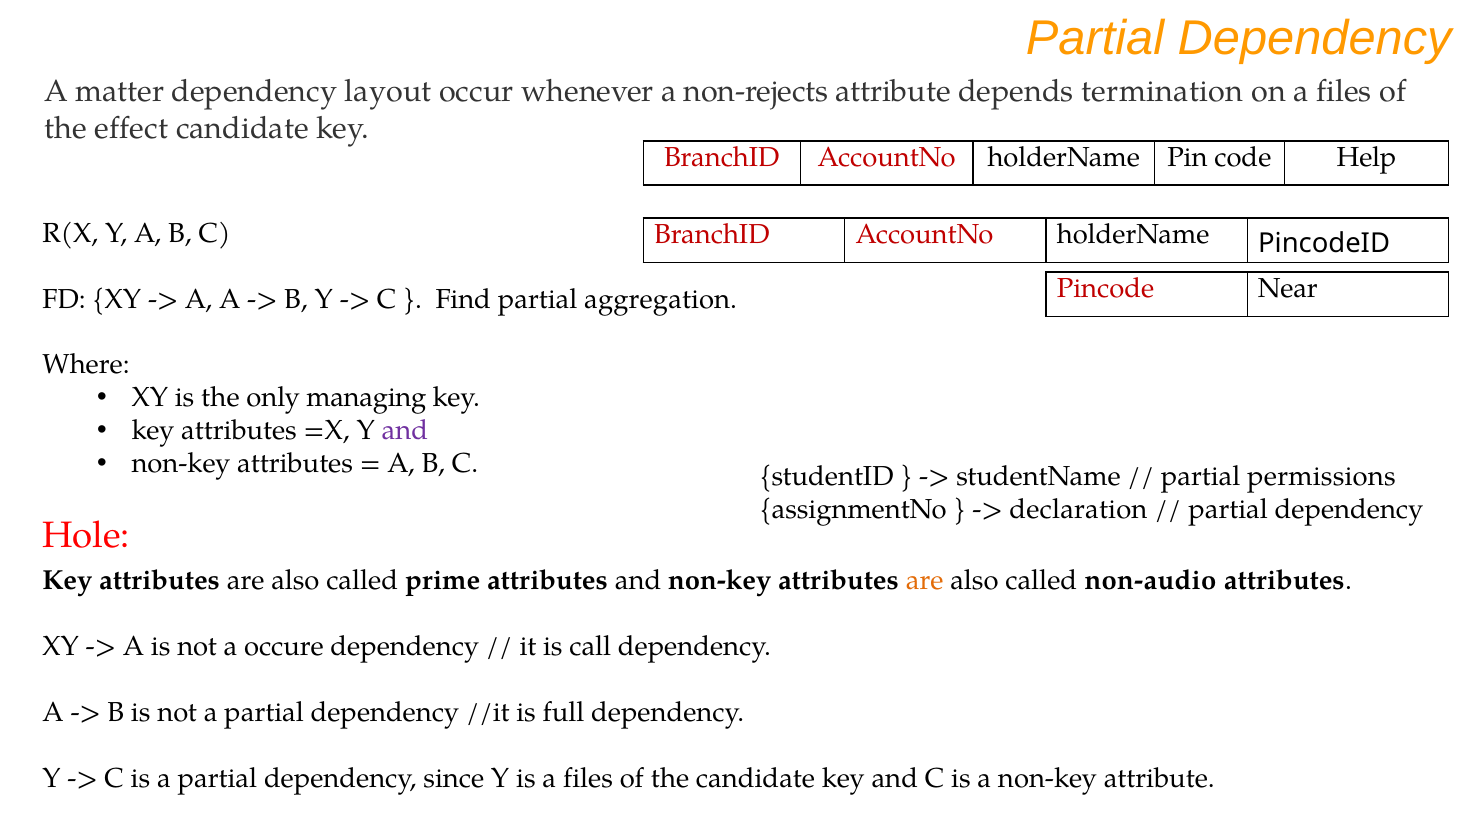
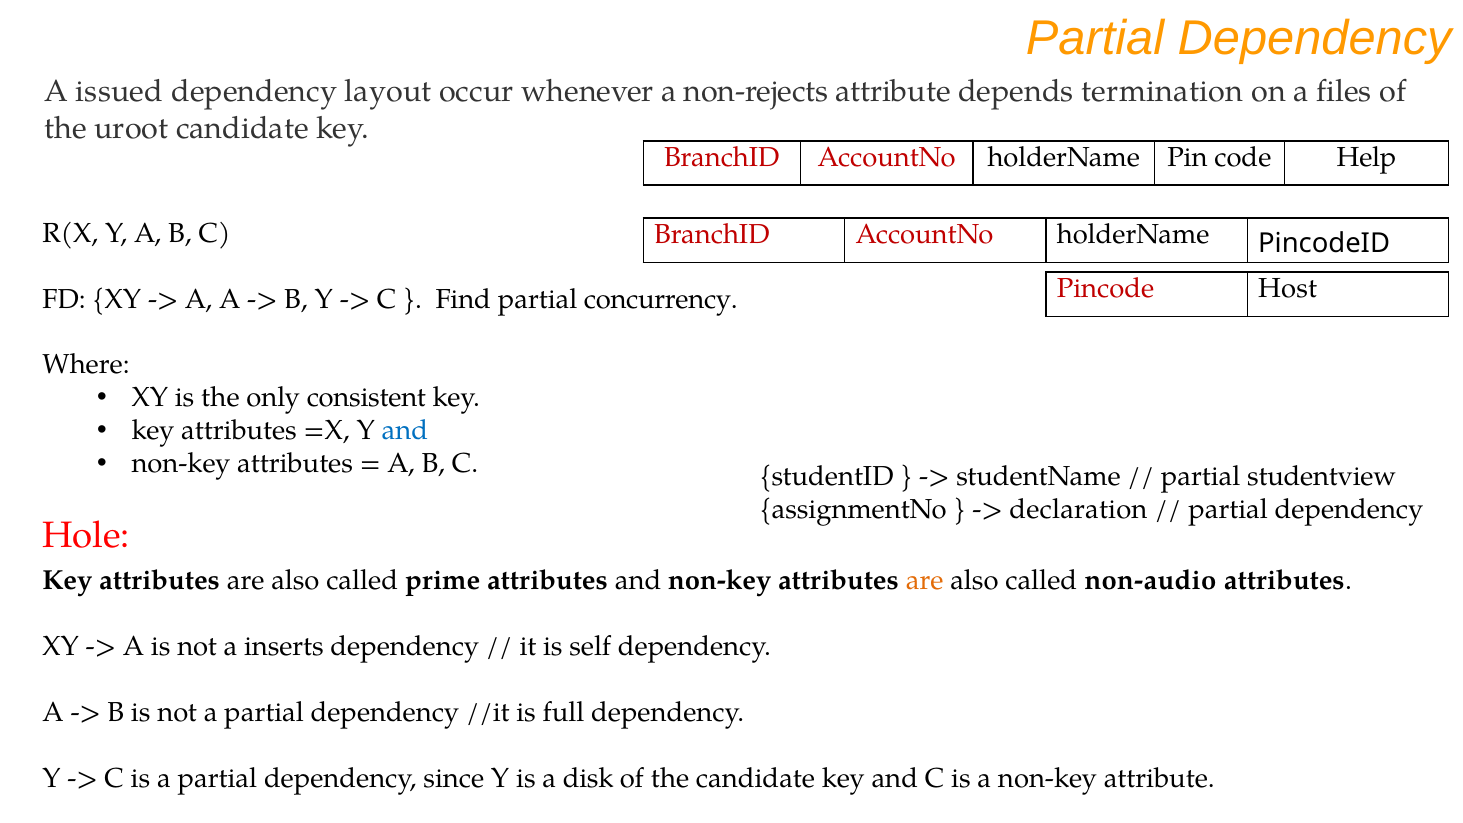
matter: matter -> issued
effect: effect -> uroot
Near: Near -> Host
aggregation: aggregation -> concurrency
managing: managing -> consistent
and at (405, 431) colour: purple -> blue
permissions: permissions -> studentview
occure: occure -> inserts
call: call -> self
is a files: files -> disk
